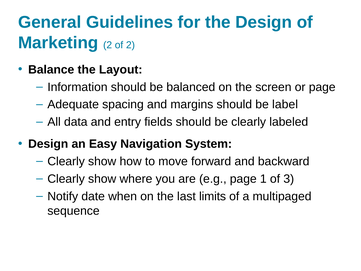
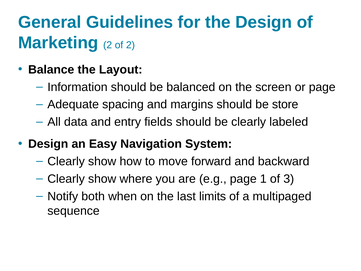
label: label -> store
date: date -> both
